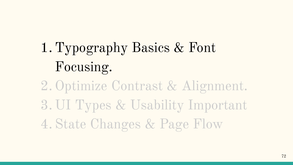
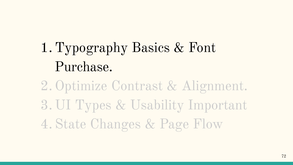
Focusing: Focusing -> Purchase
